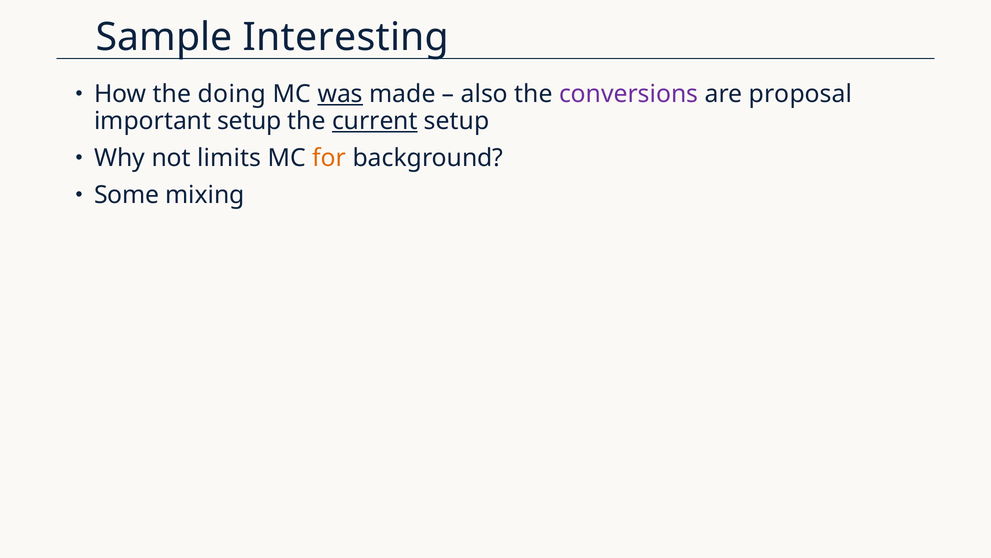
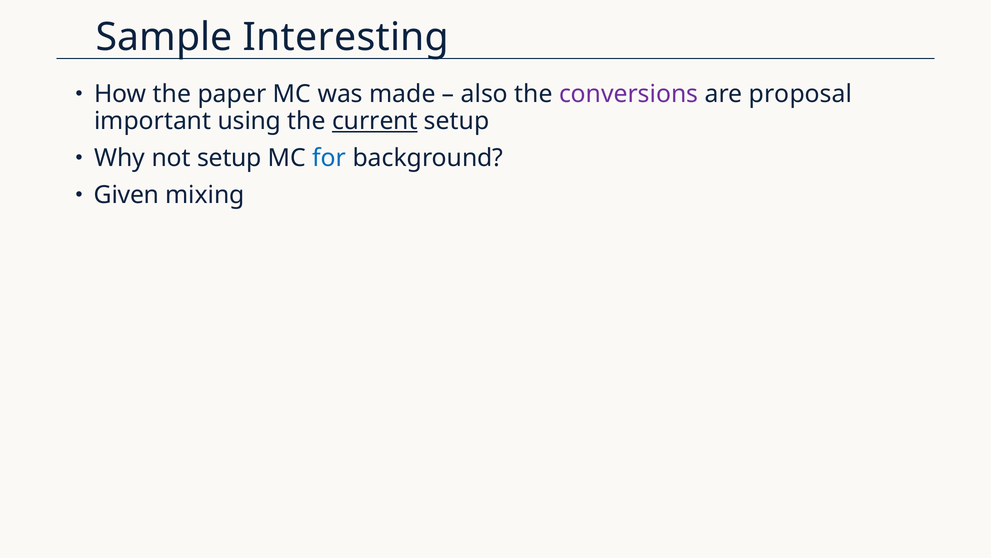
doing: doing -> paper
was underline: present -> none
important setup: setup -> using
not limits: limits -> setup
for colour: orange -> blue
Some: Some -> Given
